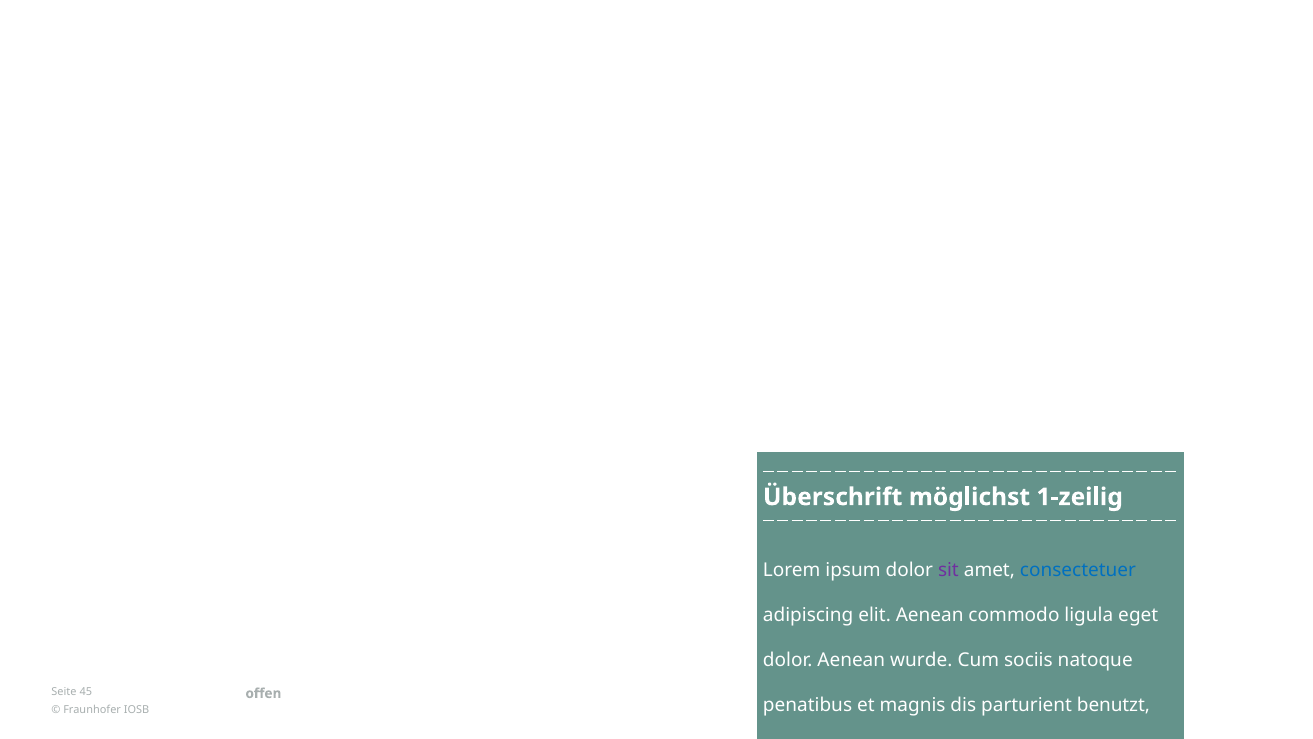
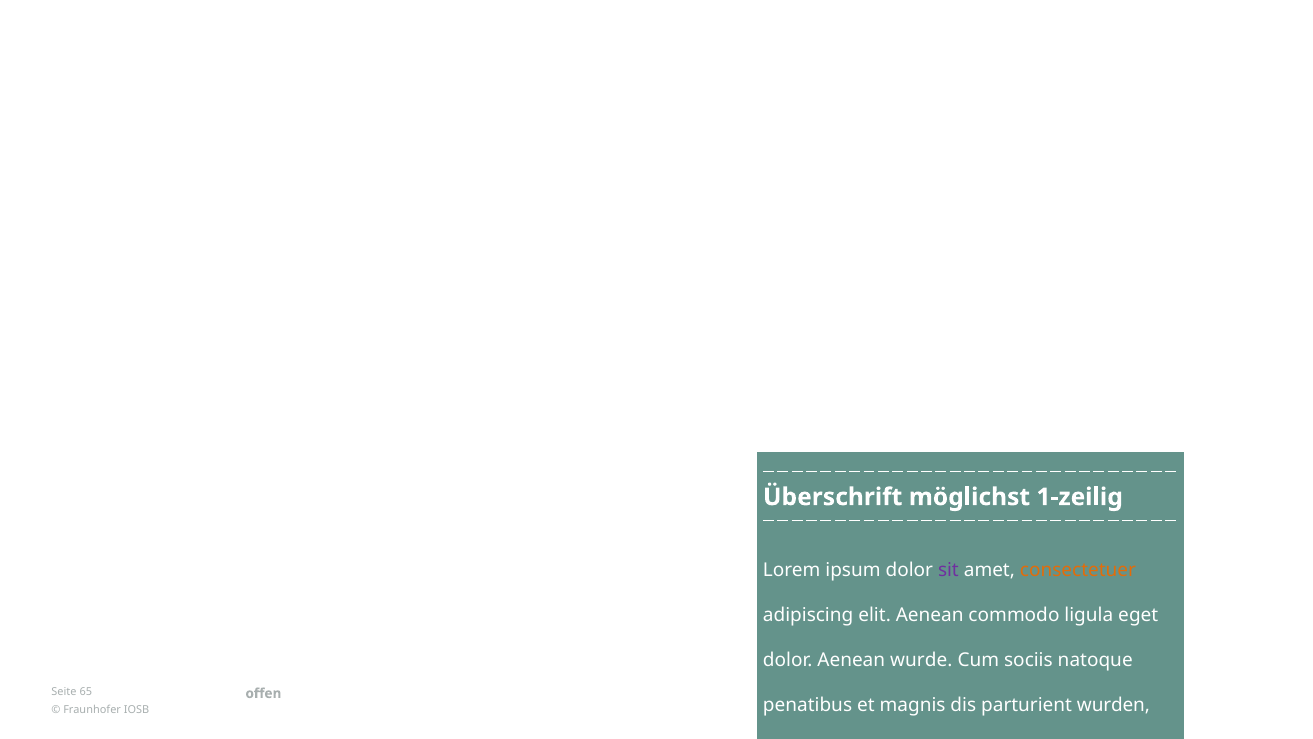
consectetuer colour: blue -> orange
45: 45 -> 65
benutzt: benutzt -> wurden
